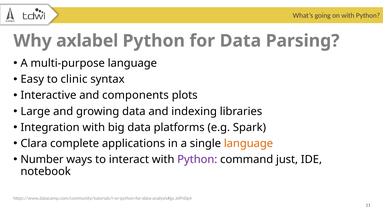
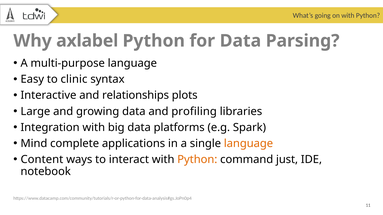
components: components -> relationships
indexing: indexing -> profiling
Clara: Clara -> Mind
Number: Number -> Content
Python at (197, 160) colour: purple -> orange
